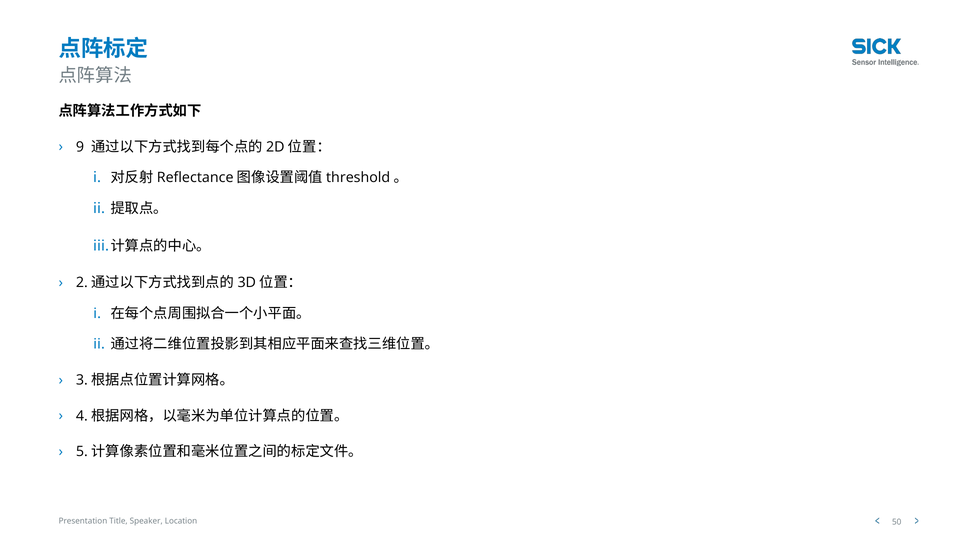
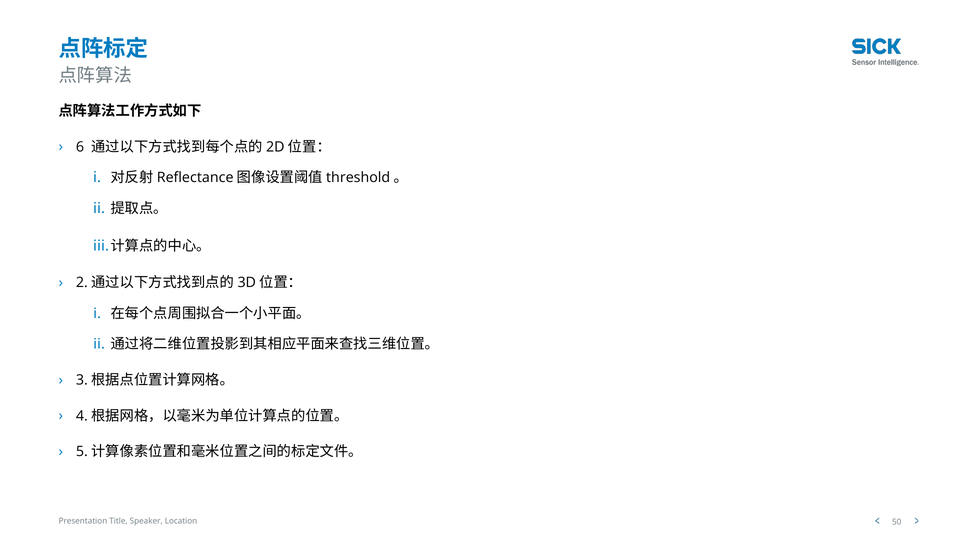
9: 9 -> 6
